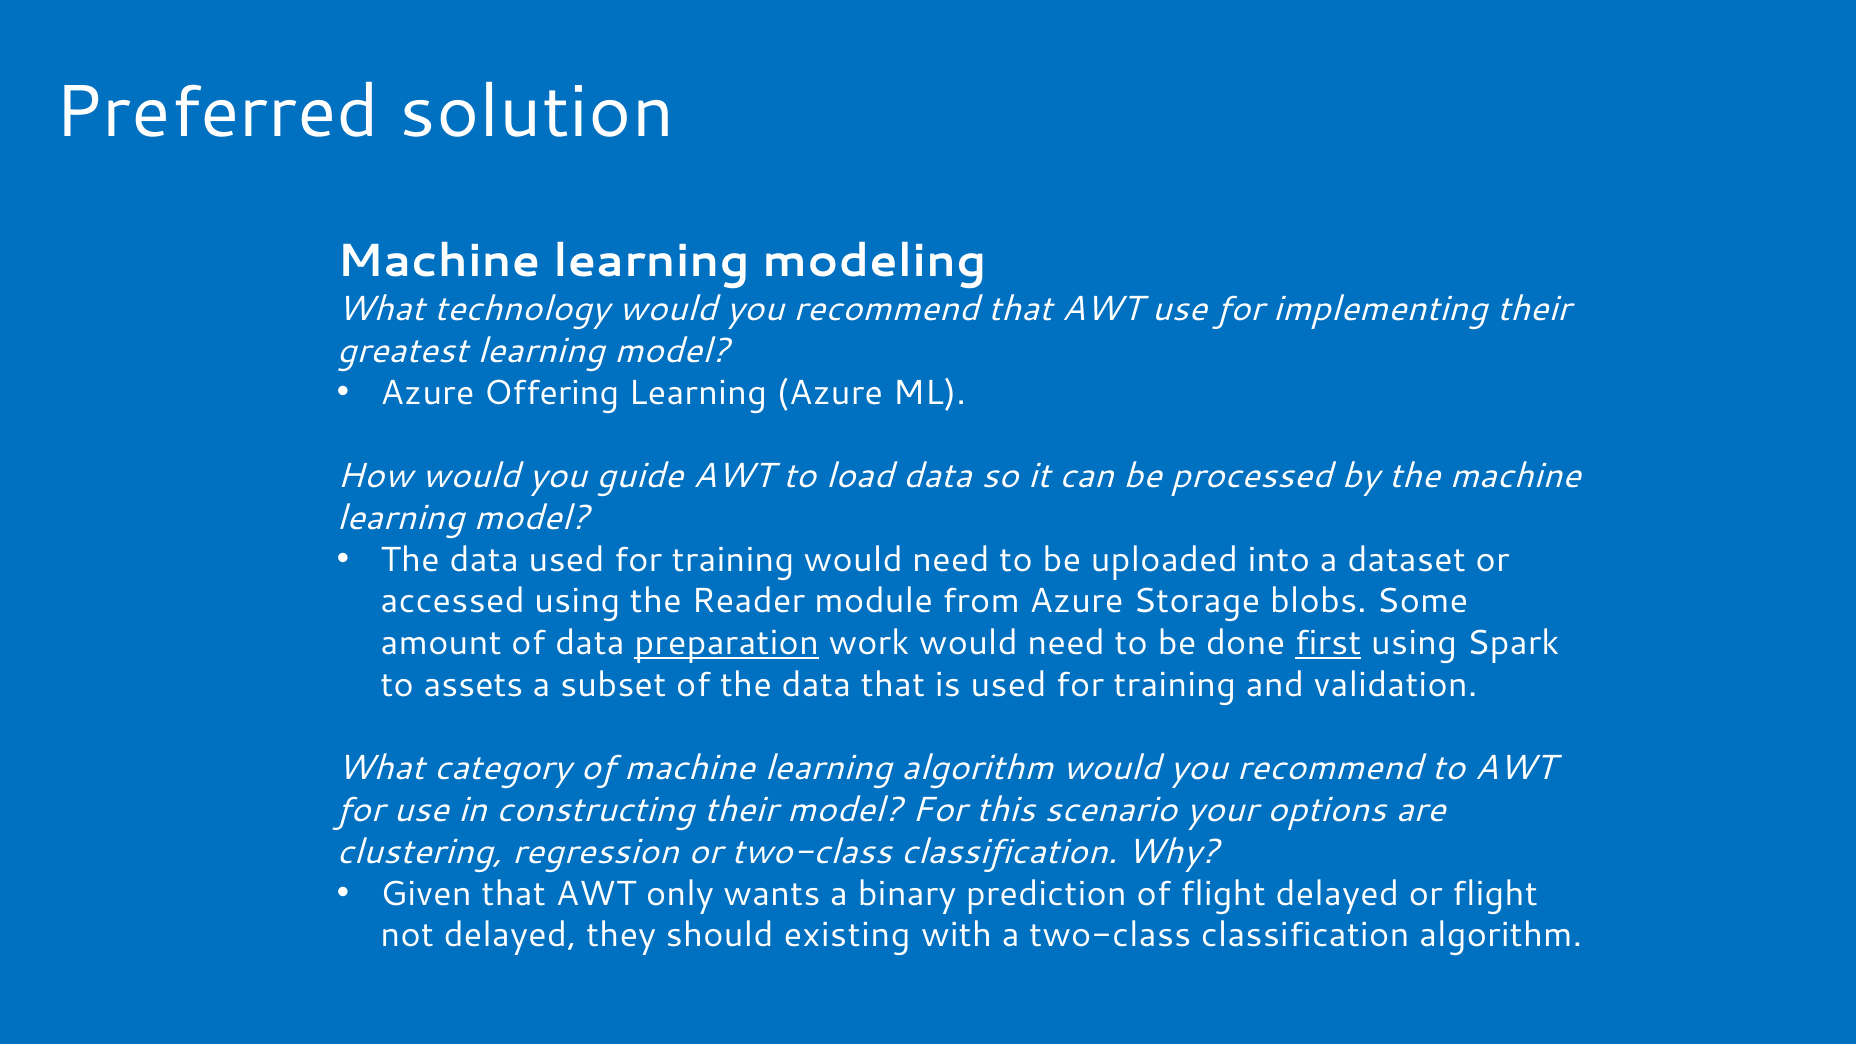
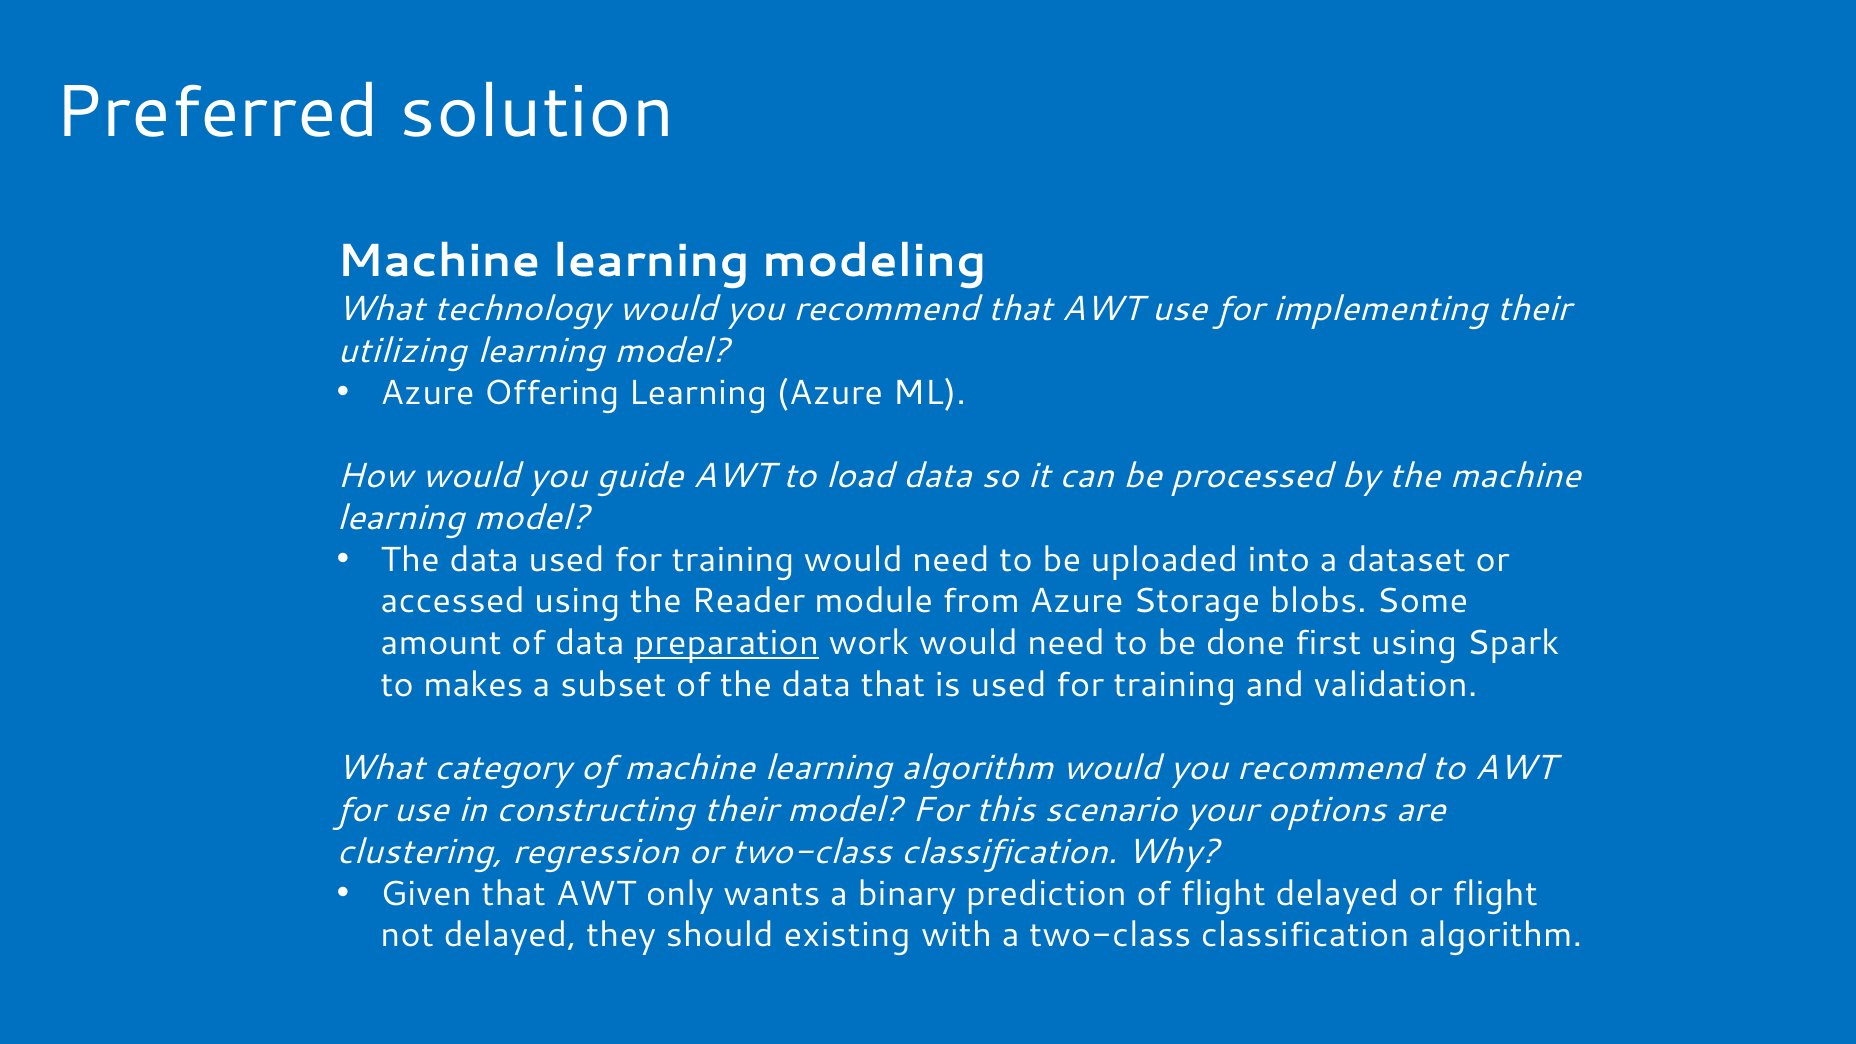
greatest: greatest -> utilizing
first underline: present -> none
assets: assets -> makes
